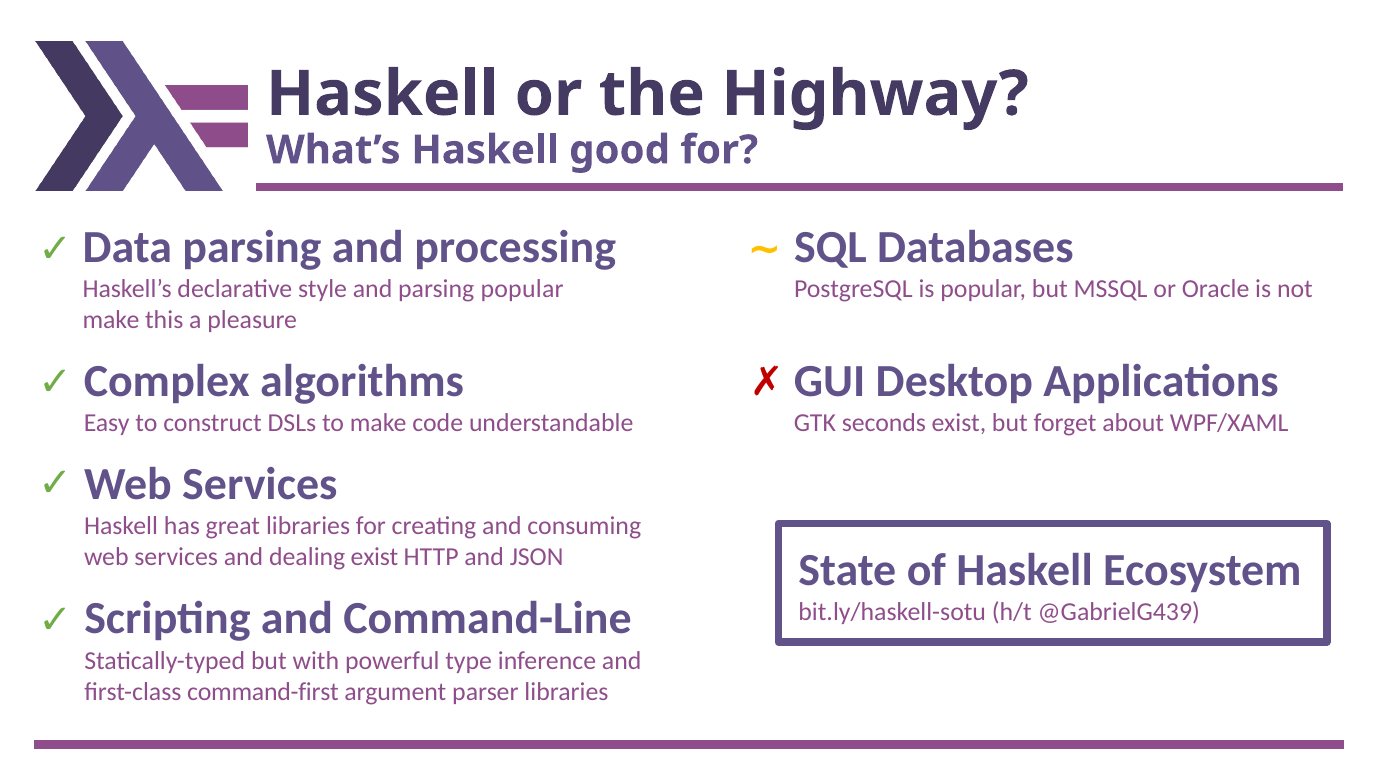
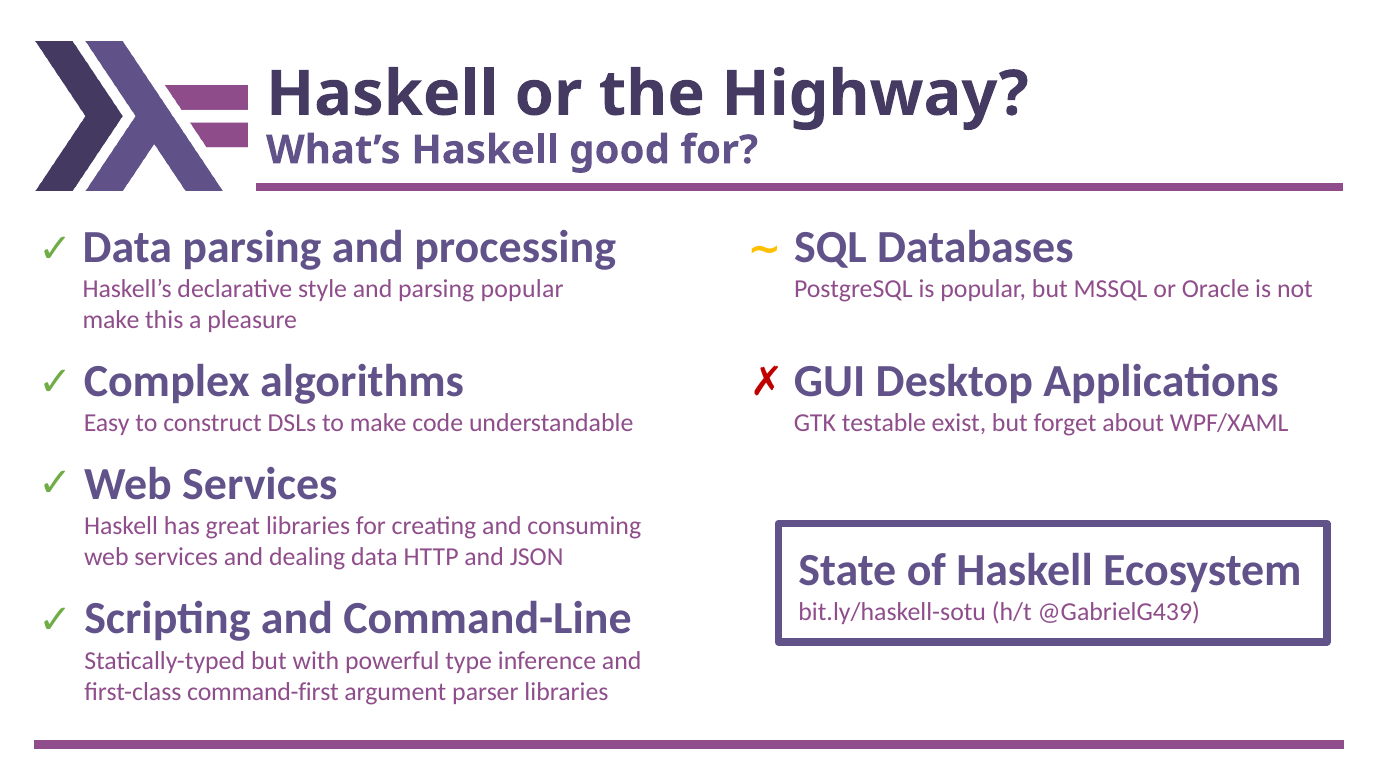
seconds: seconds -> testable
dealing exist: exist -> data
